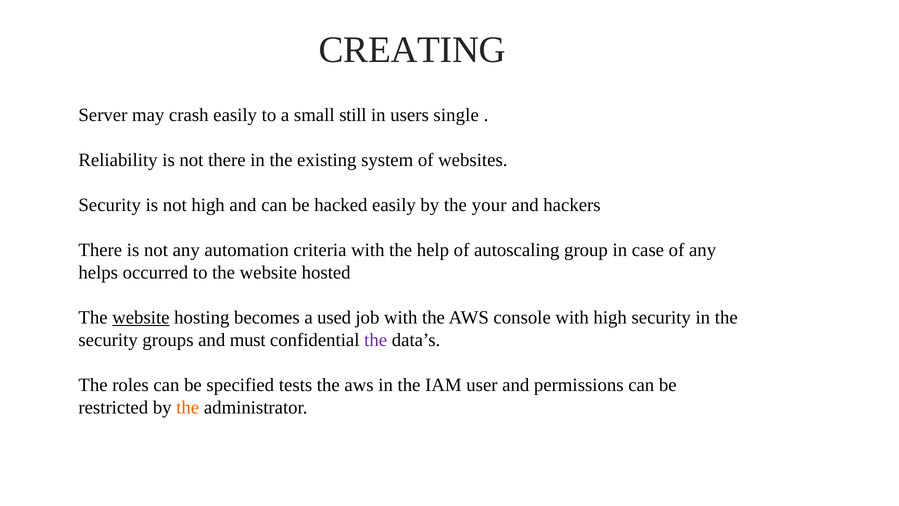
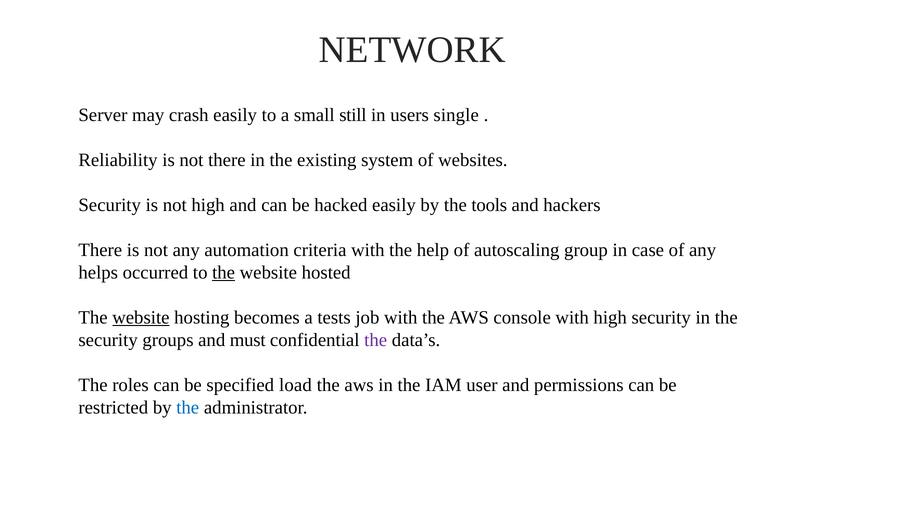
CREATING: CREATING -> NETWORK
your: your -> tools
the at (224, 272) underline: none -> present
used: used -> tests
tests: tests -> load
the at (188, 407) colour: orange -> blue
